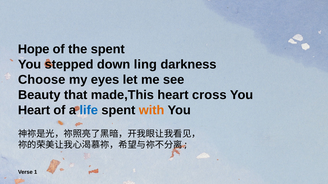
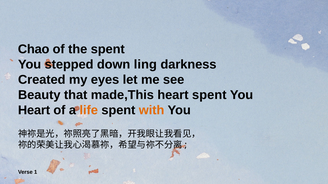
Hope: Hope -> Chao
Choose: Choose -> Created
heart cross: cross -> spent
life colour: blue -> orange
